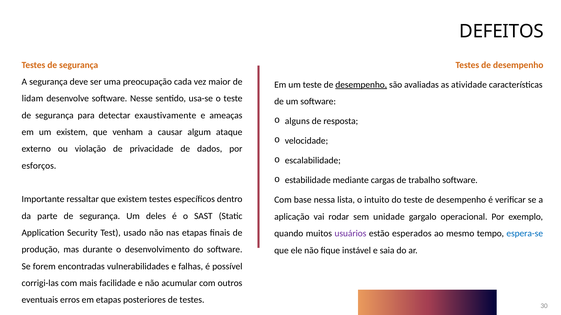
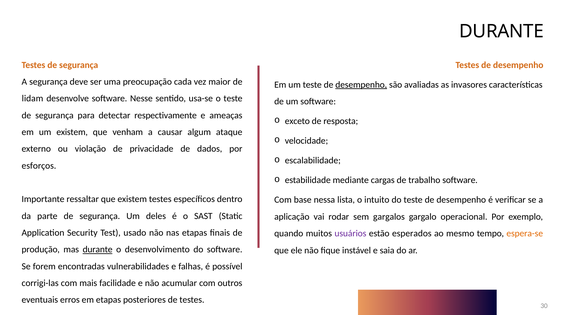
DEFEITOS at (501, 31): DEFEITOS -> DURANTE
atividade: atividade -> invasores
exaustivamente: exaustivamente -> respectivamente
alguns: alguns -> exceto
unidade: unidade -> gargalos
espera-se colour: blue -> orange
durante at (98, 250) underline: none -> present
